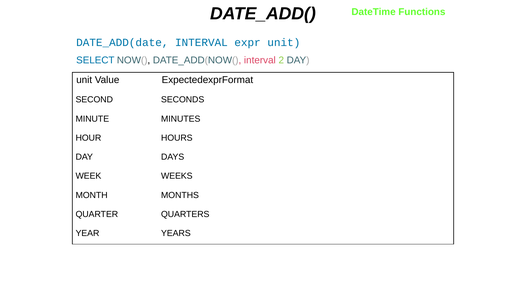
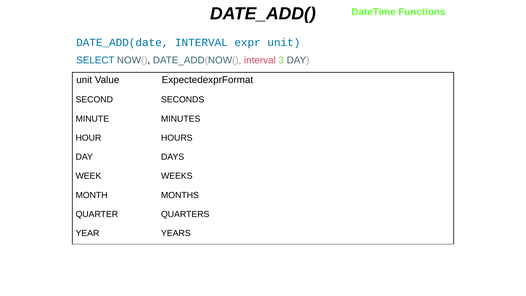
2: 2 -> 3
